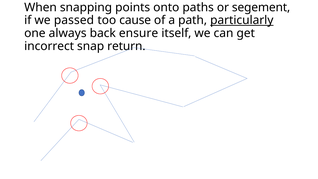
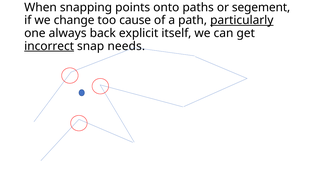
passed: passed -> change
ensure: ensure -> explicit
incorrect underline: none -> present
return: return -> needs
